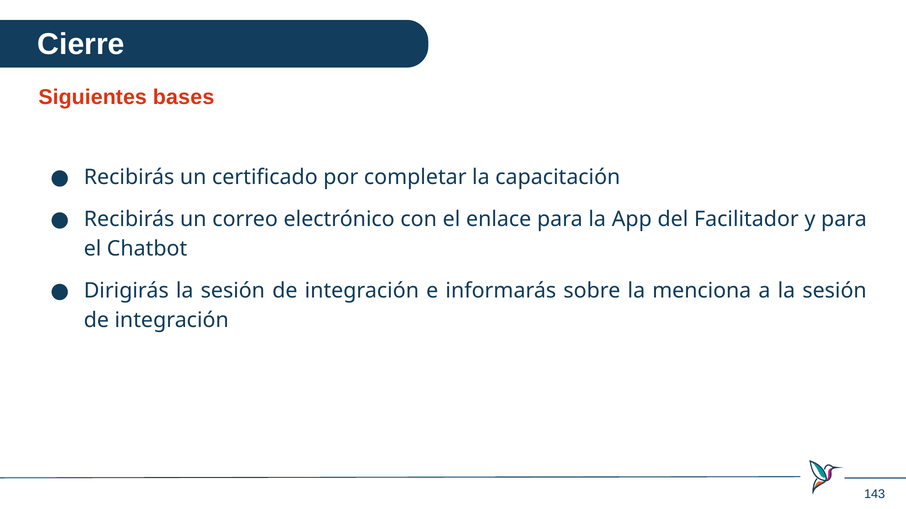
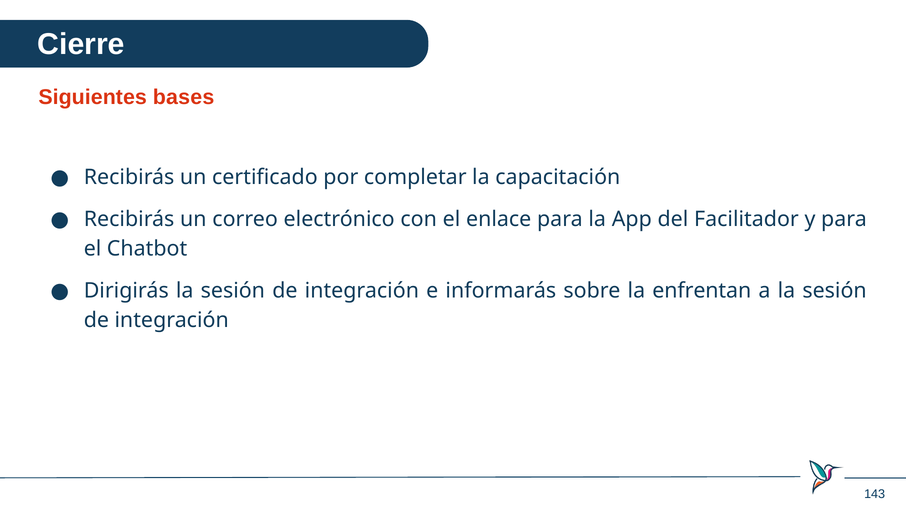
menciona: menciona -> enfrentan
